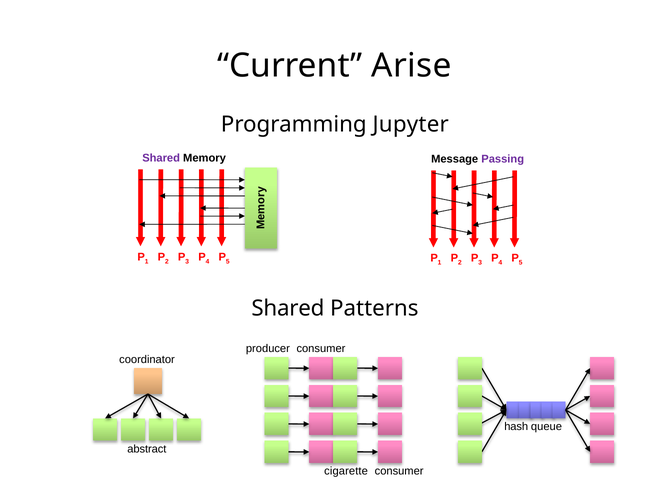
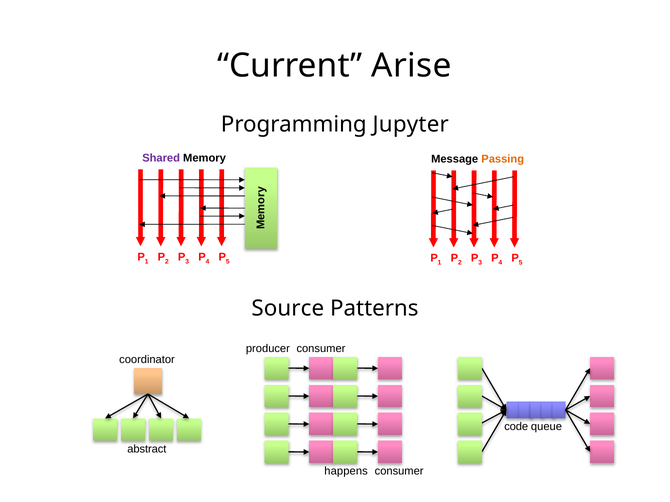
Passing colour: purple -> orange
Shared at (288, 309): Shared -> Source
hash: hash -> code
cigarette: cigarette -> happens
